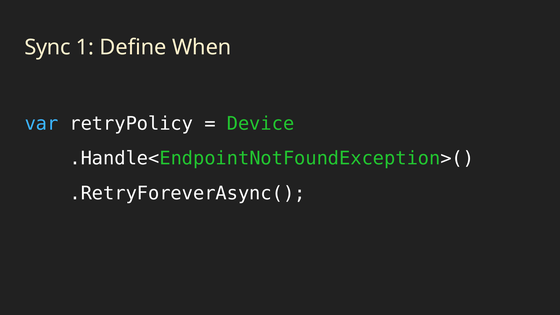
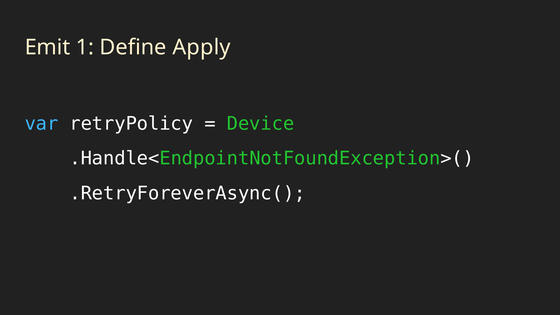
Sync: Sync -> Emit
When: When -> Apply
